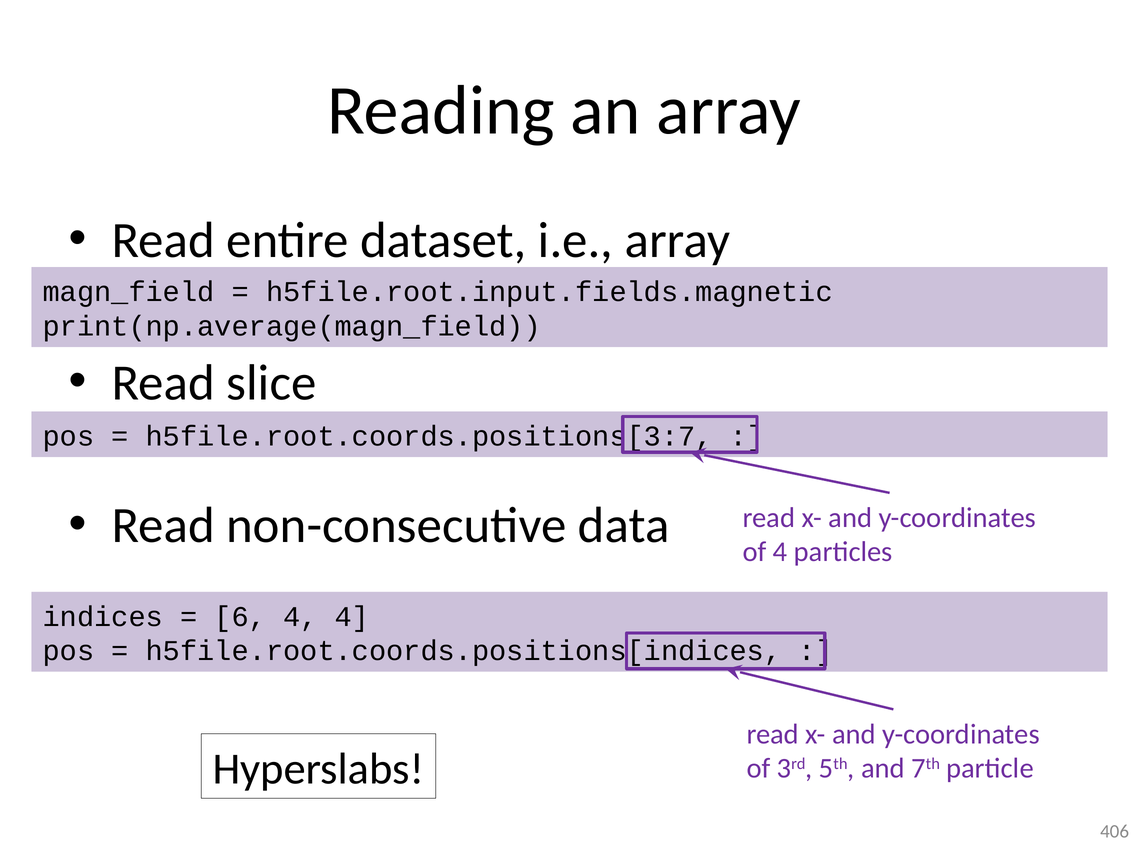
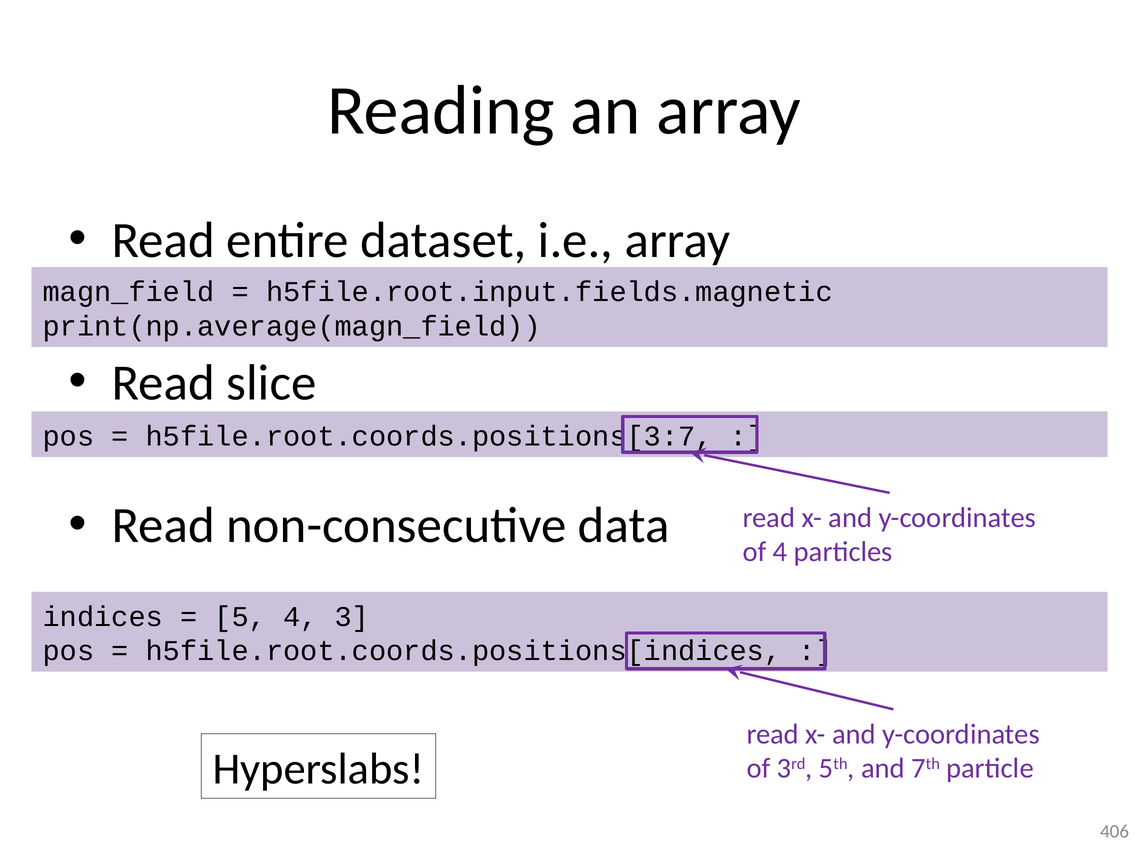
6: 6 -> 5
4 4: 4 -> 3
